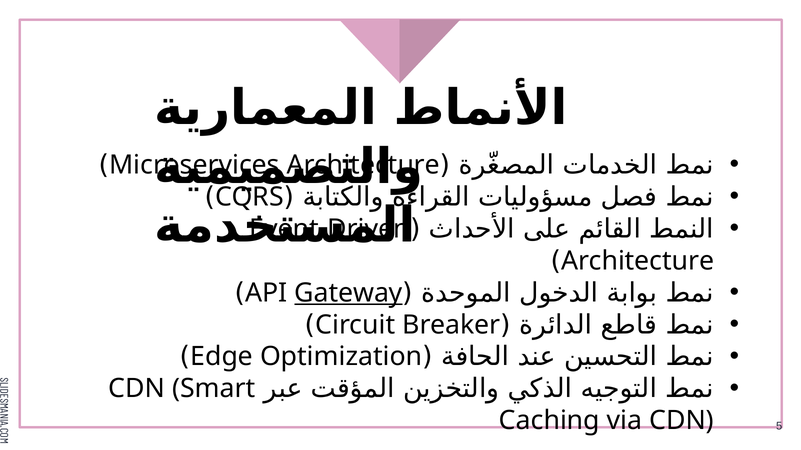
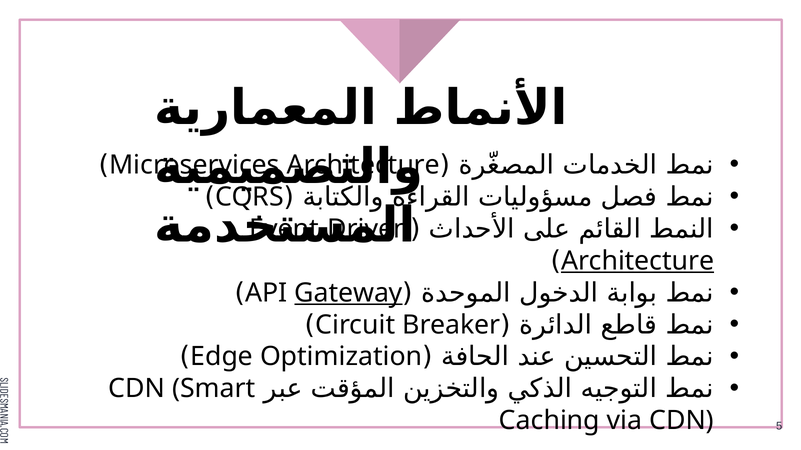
Architecture at (638, 261) underline: none -> present
